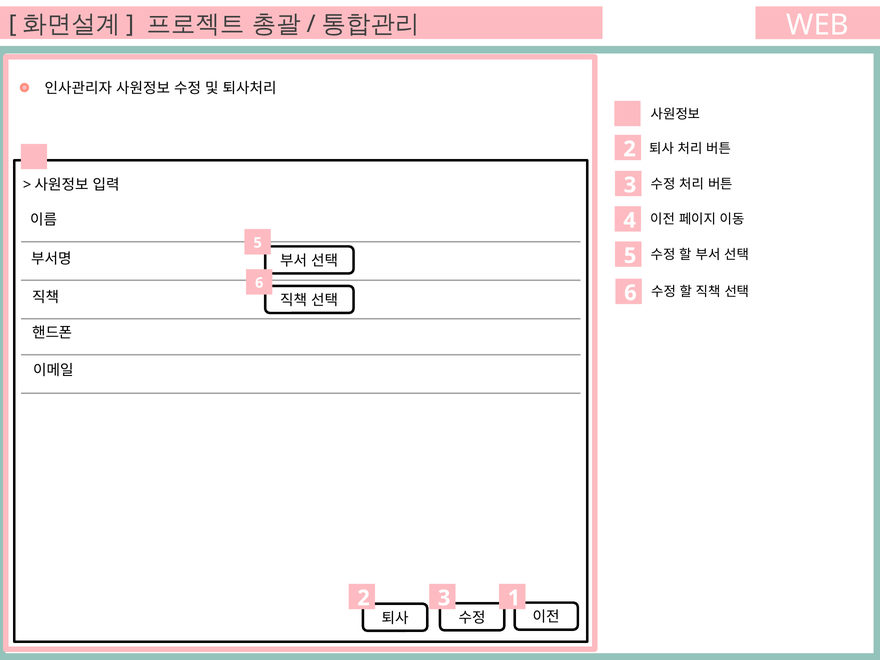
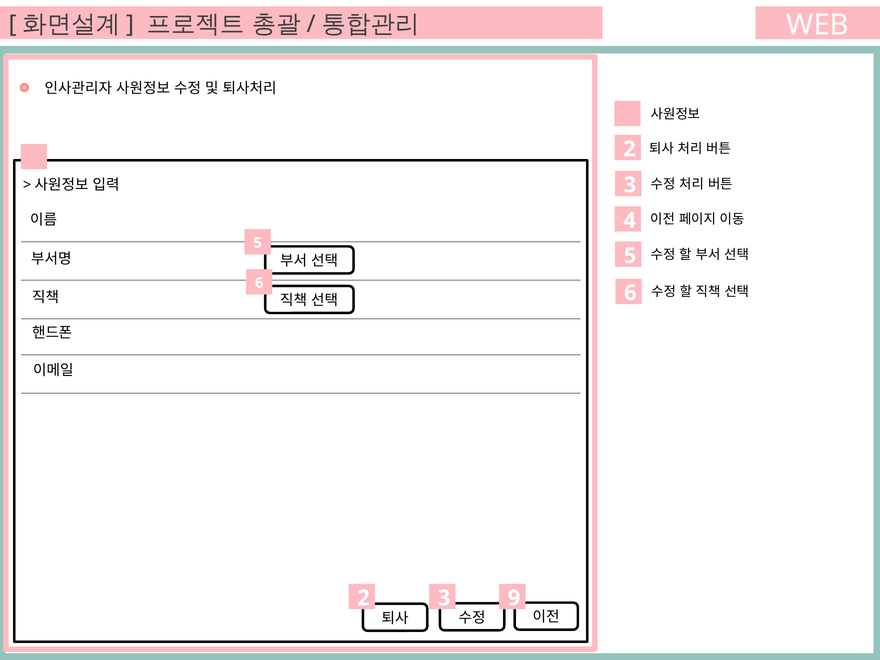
3 1: 1 -> 9
